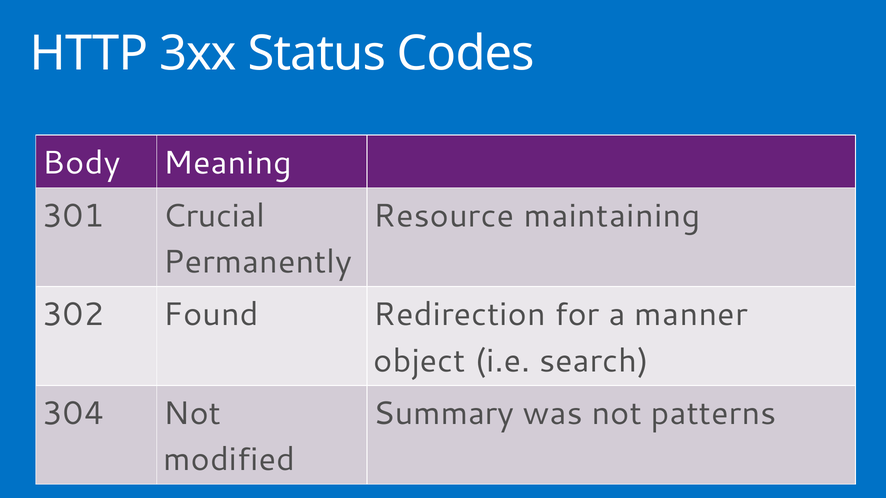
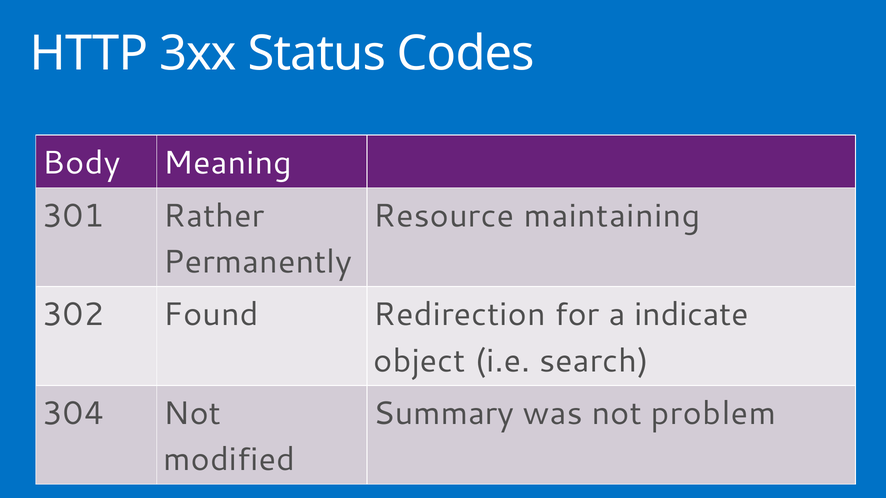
Crucial: Crucial -> Rather
manner: manner -> indicate
patterns: patterns -> problem
